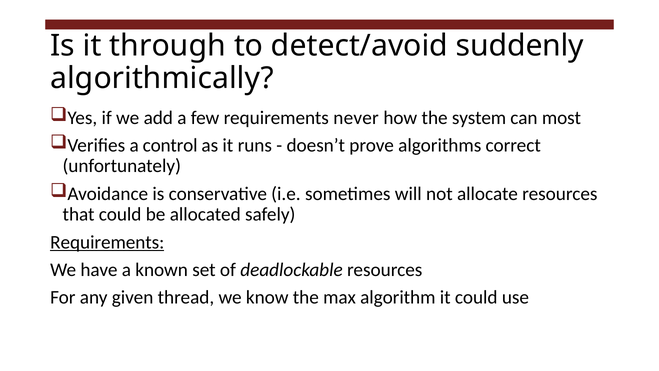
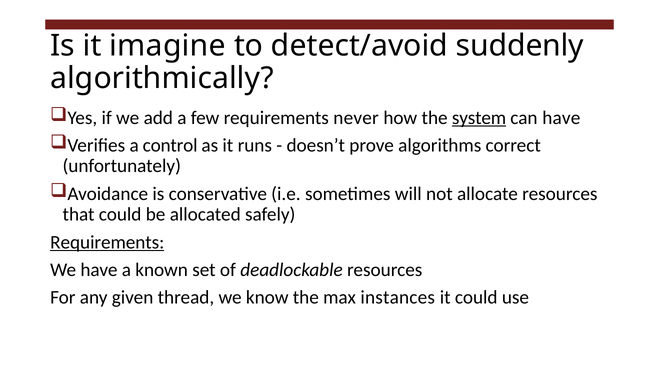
through: through -> imagine
system underline: none -> present
can most: most -> have
algorithm: algorithm -> instances
